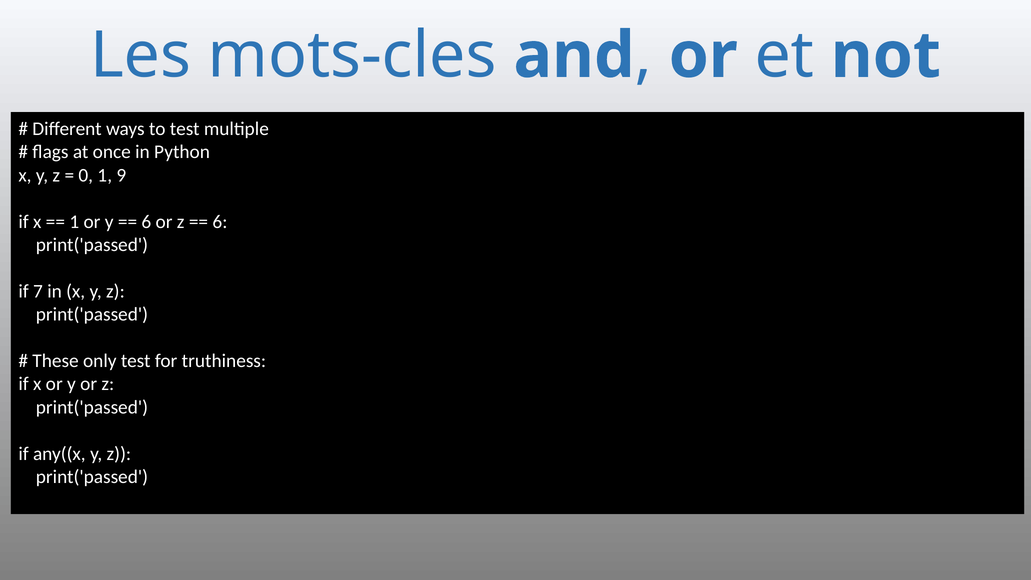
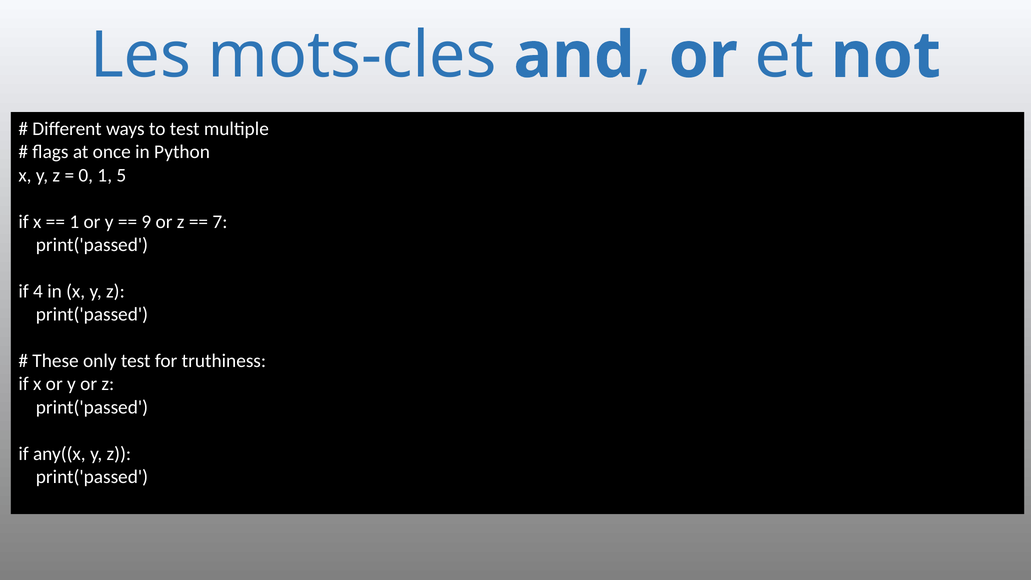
9: 9 -> 5
6 at (146, 222): 6 -> 9
6 at (220, 222): 6 -> 7
7: 7 -> 4
